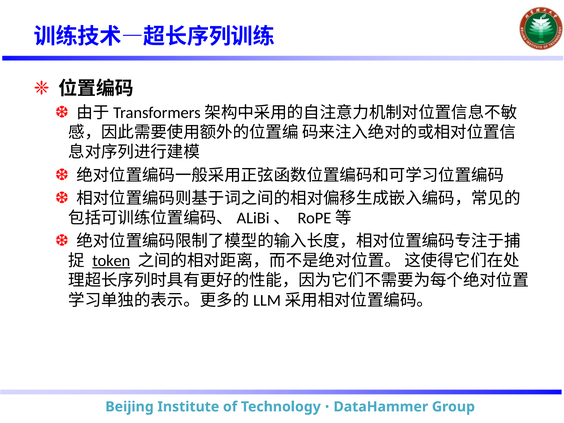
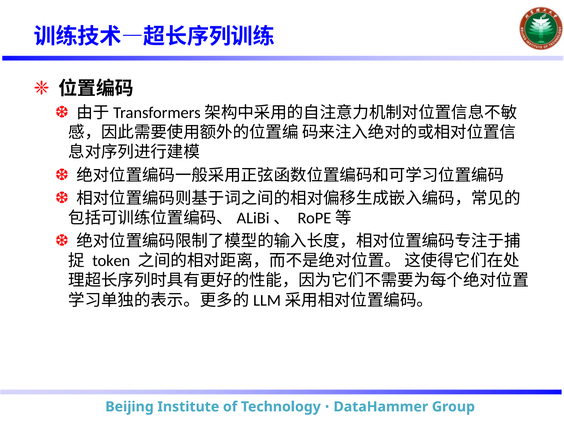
token underline: present -> none
